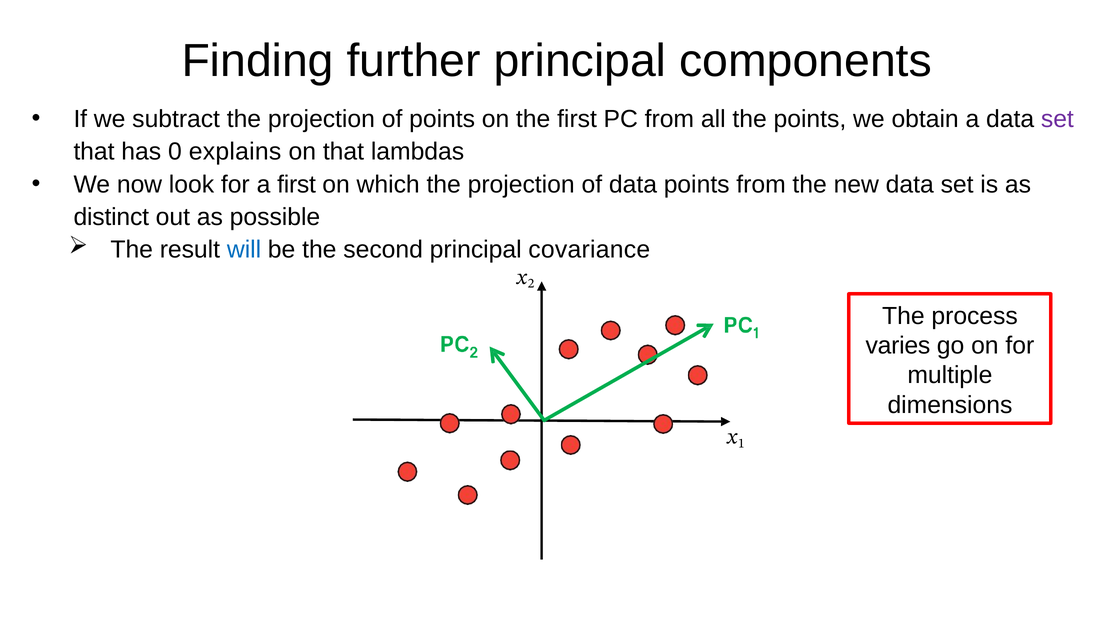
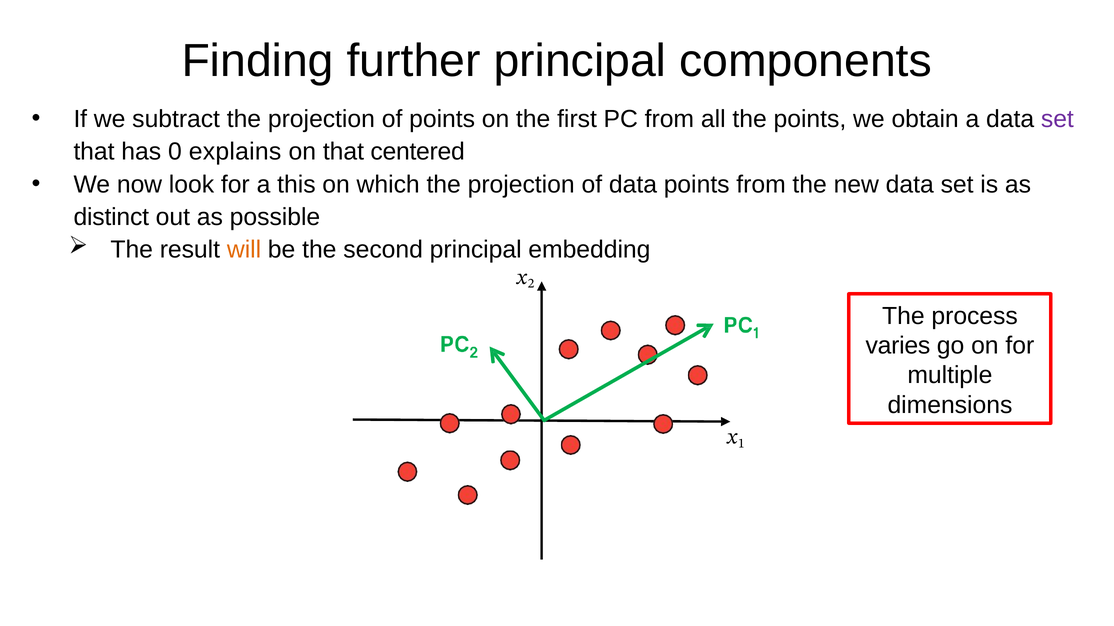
lambdas: lambdas -> centered
a first: first -> this
will colour: blue -> orange
covariance: covariance -> embedding
